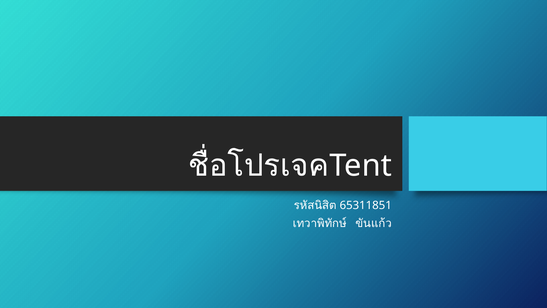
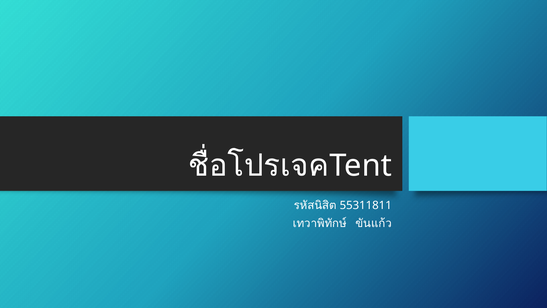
65311851: 65311851 -> 55311811
